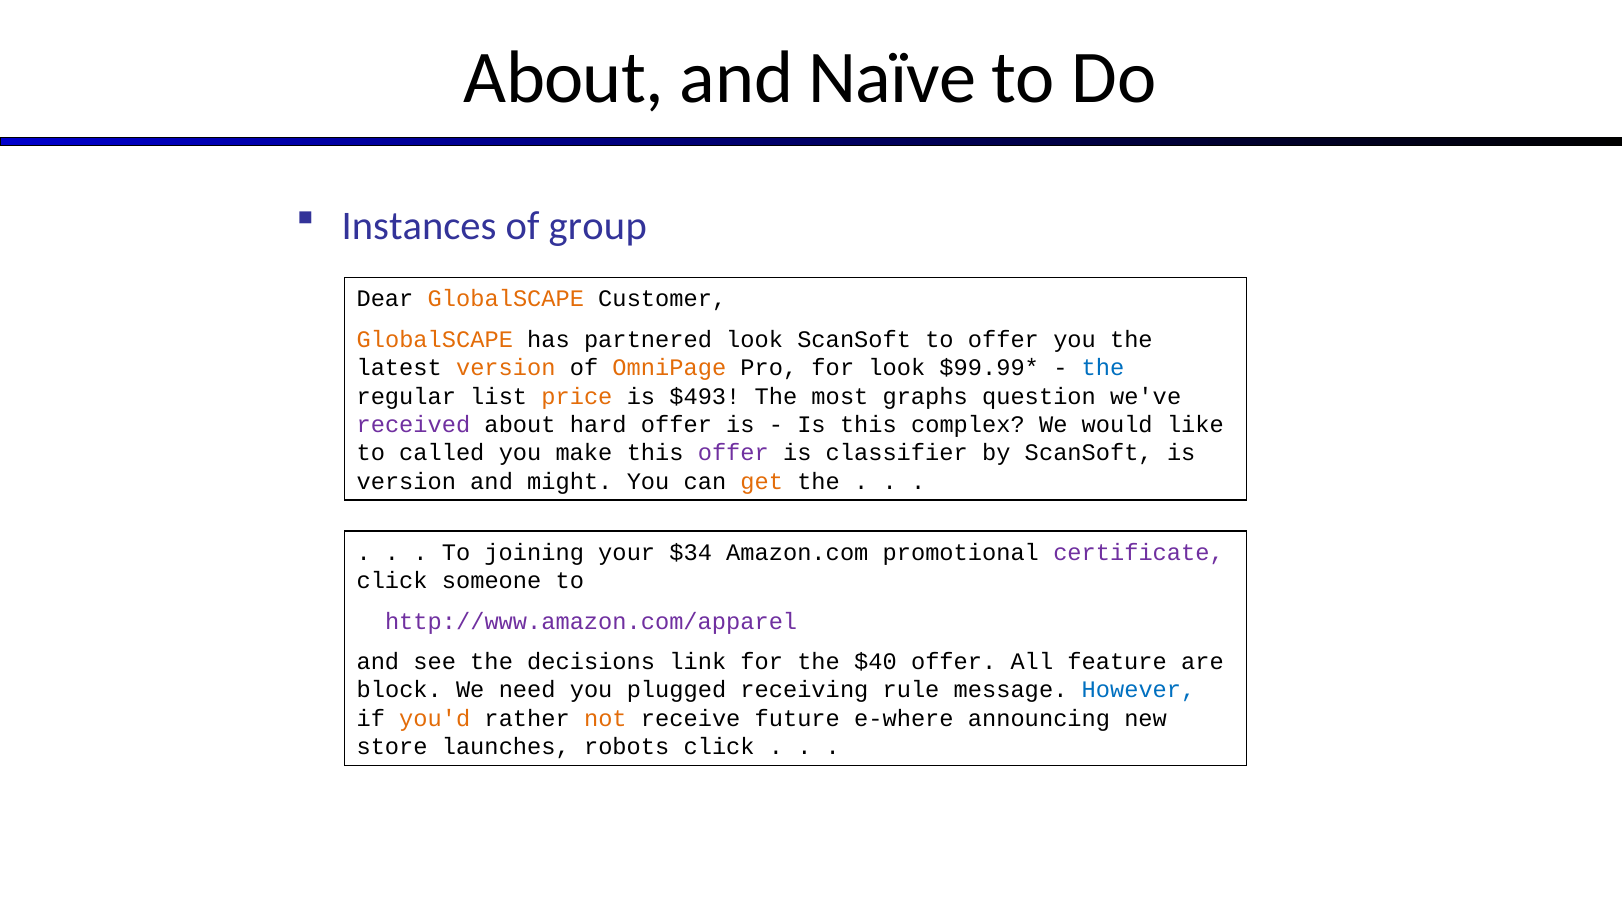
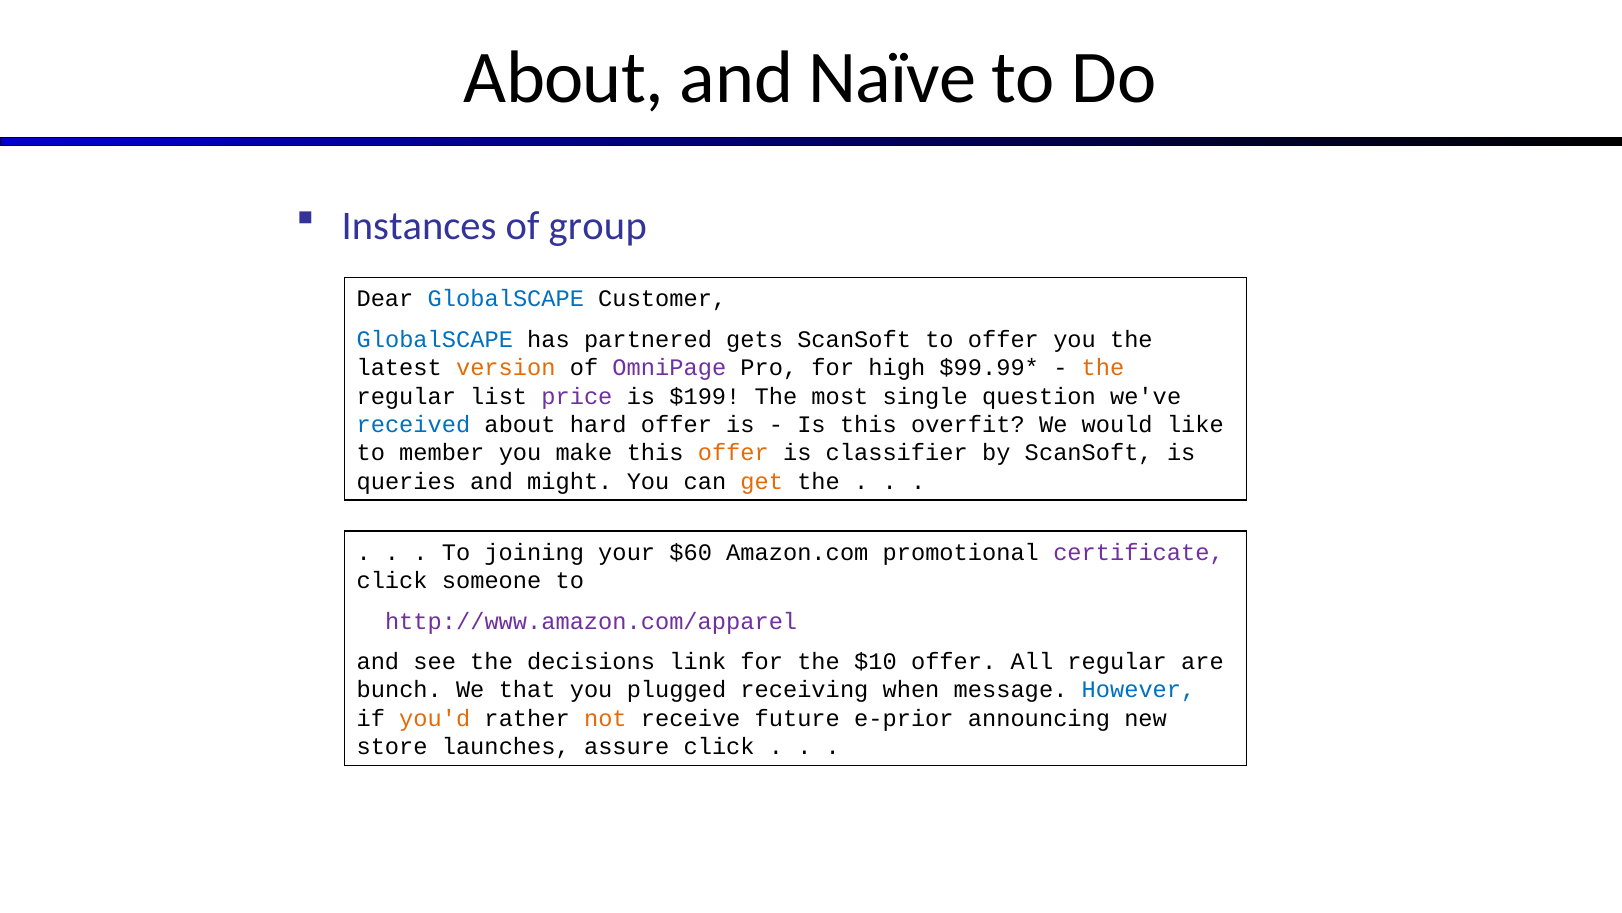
GlobalSCAPE at (506, 299) colour: orange -> blue
GlobalSCAPE at (435, 339) colour: orange -> blue
partnered look: look -> gets
OmniPage colour: orange -> purple
for look: look -> high
the at (1103, 368) colour: blue -> orange
price colour: orange -> purple
$493: $493 -> $199
graphs: graphs -> single
received colour: purple -> blue
complex: complex -> overfit
called: called -> member
offer at (733, 453) colour: purple -> orange
version at (406, 481): version -> queries
$34: $34 -> $60
$40: $40 -> $10
All feature: feature -> regular
block: block -> bunch
need: need -> that
rule: rule -> when
e-where: e-where -> e-prior
robots: robots -> assure
